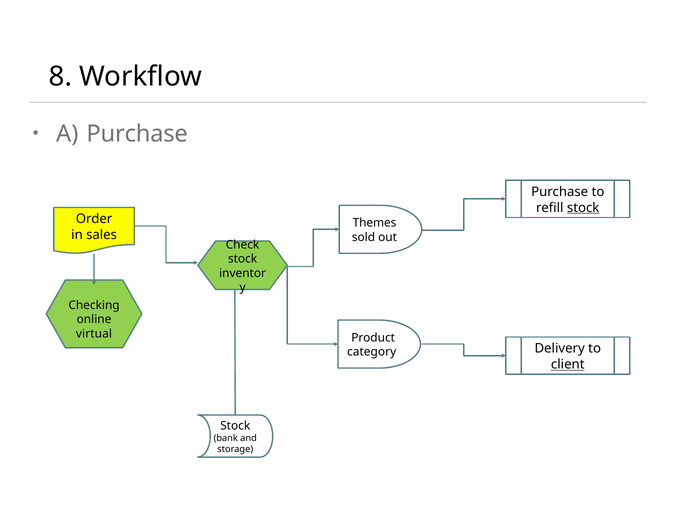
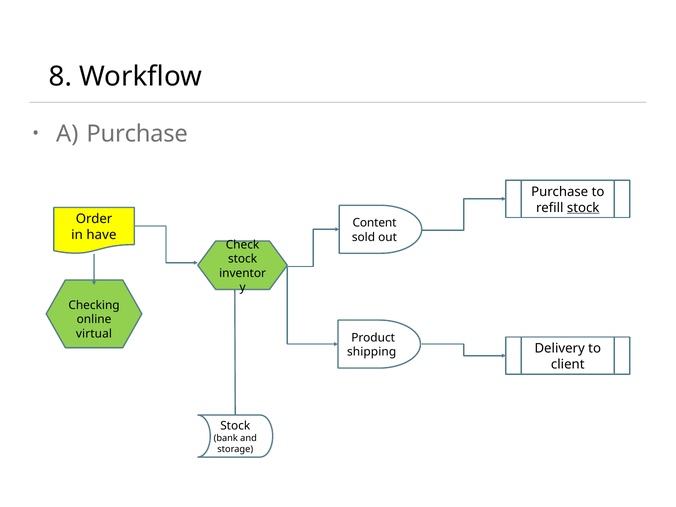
Themes: Themes -> Content
sales: sales -> have
category: category -> shipping
client underline: present -> none
